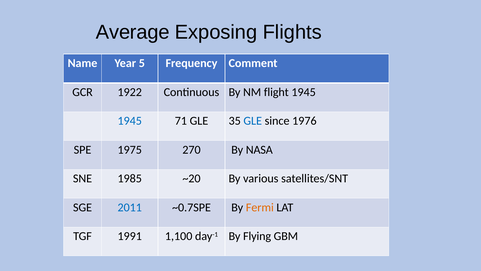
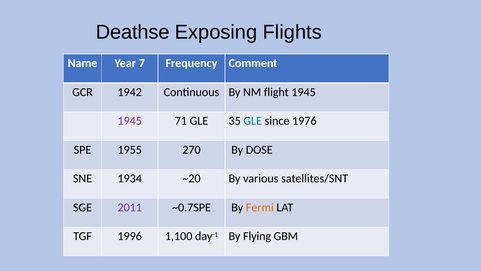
Average: Average -> Deathse
5: 5 -> 7
1922: 1922 -> 1942
1945 at (130, 121) colour: blue -> purple
1975: 1975 -> 1955
NASA: NASA -> DOSE
1985: 1985 -> 1934
2011 colour: blue -> purple
1991: 1991 -> 1996
